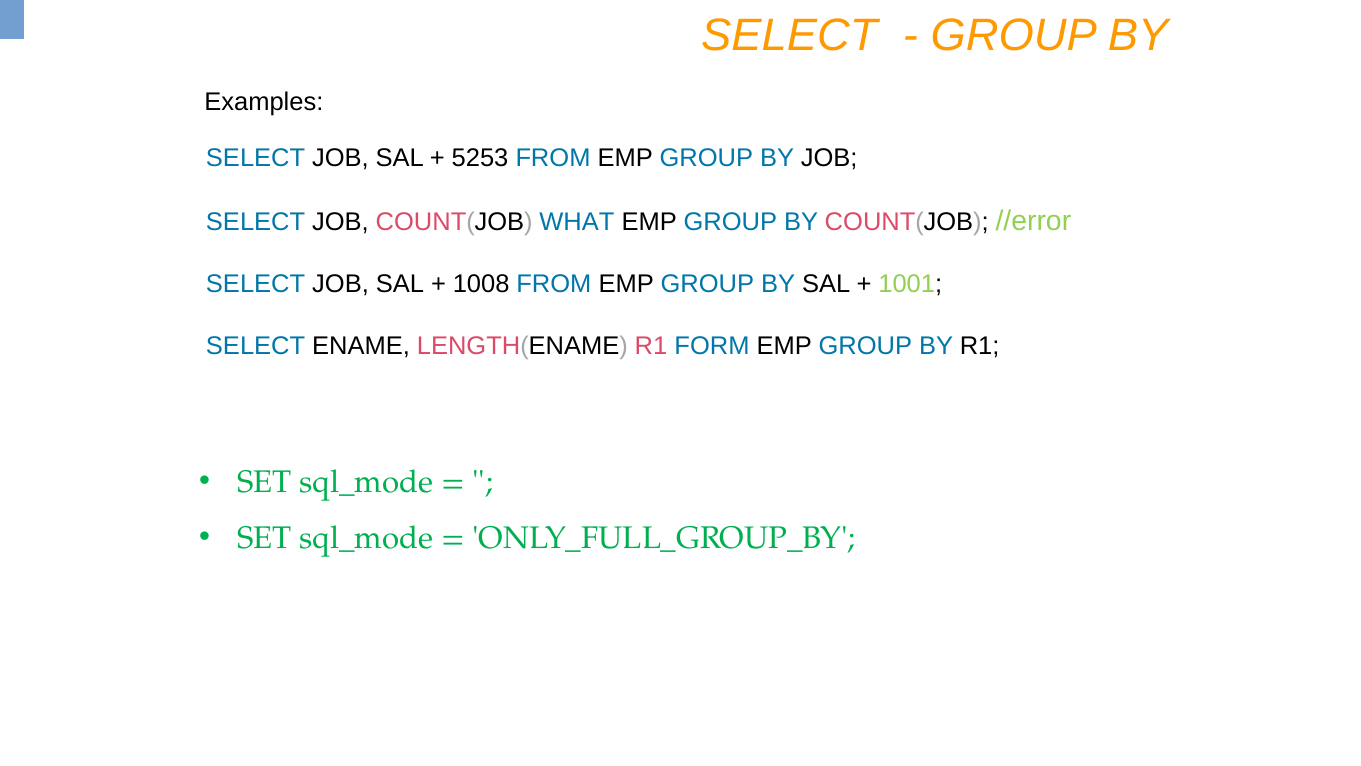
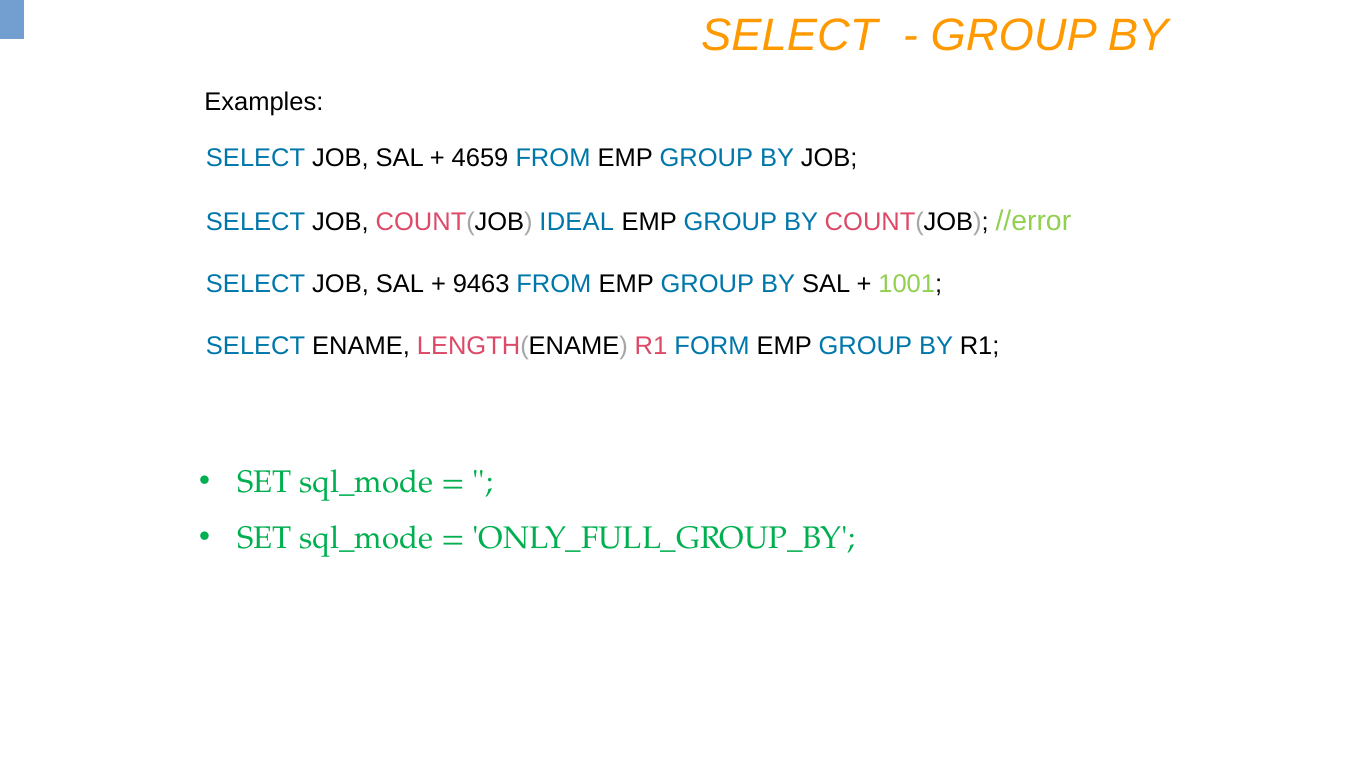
5253: 5253 -> 4659
WHAT: WHAT -> IDEAL
1008: 1008 -> 9463
